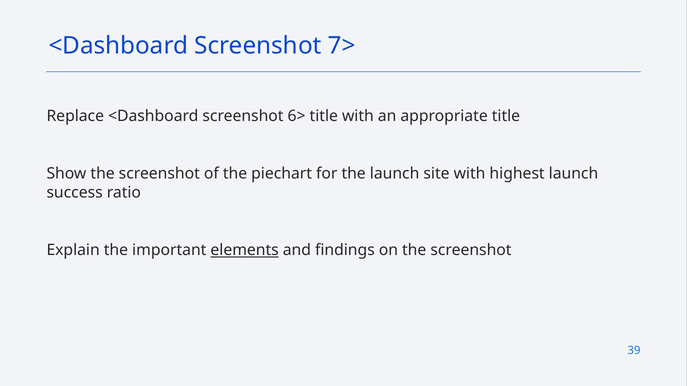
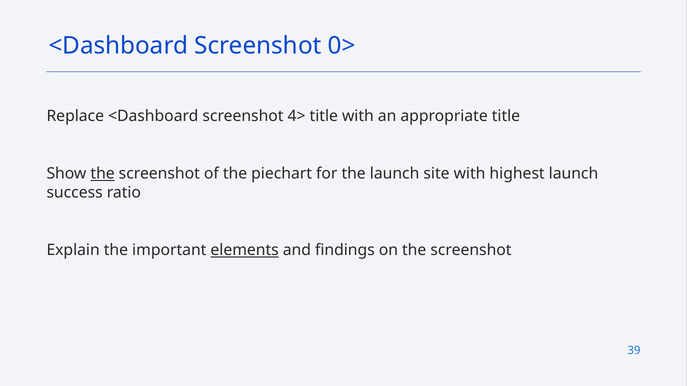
7>: 7> -> 0>
6>: 6> -> 4>
the at (103, 174) underline: none -> present
